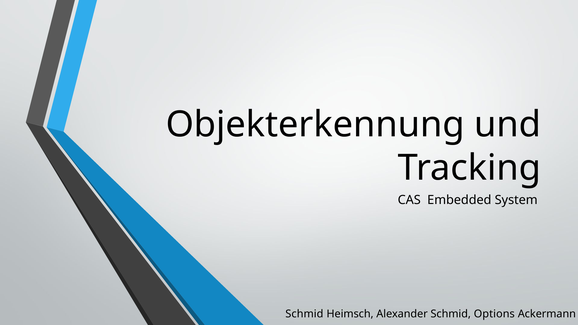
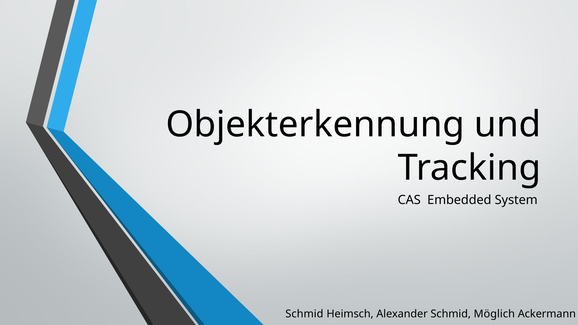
Options: Options -> Möglich
